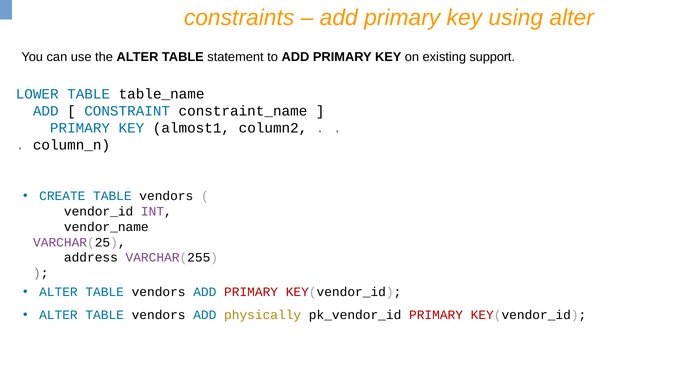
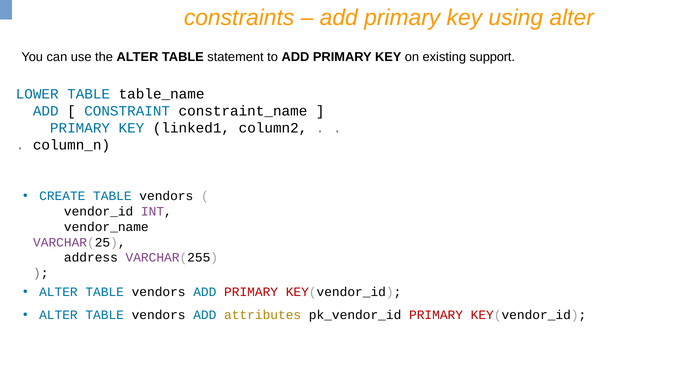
almost1: almost1 -> linked1
physically: physically -> attributes
